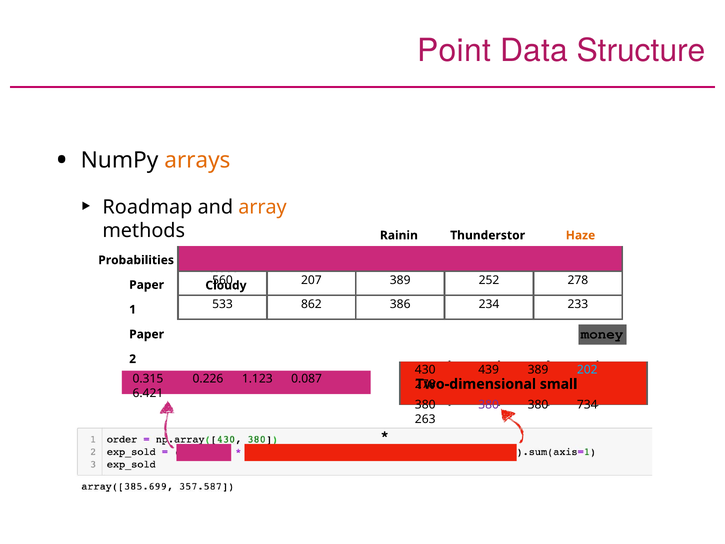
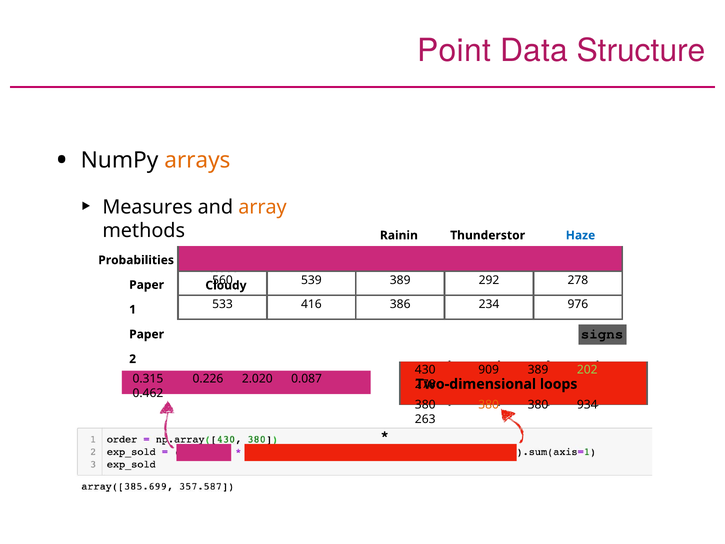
Roadmap: Roadmap -> Measures
Haze colour: orange -> blue
207: 207 -> 539
252: 252 -> 292
862: 862 -> 416
233: 233 -> 976
money: money -> signs
439: 439 -> 909
202 colour: light blue -> light green
1.123: 1.123 -> 2.020
small: small -> loops
6.421: 6.421 -> 0.462
380 at (489, 405) colour: purple -> orange
734: 734 -> 934
